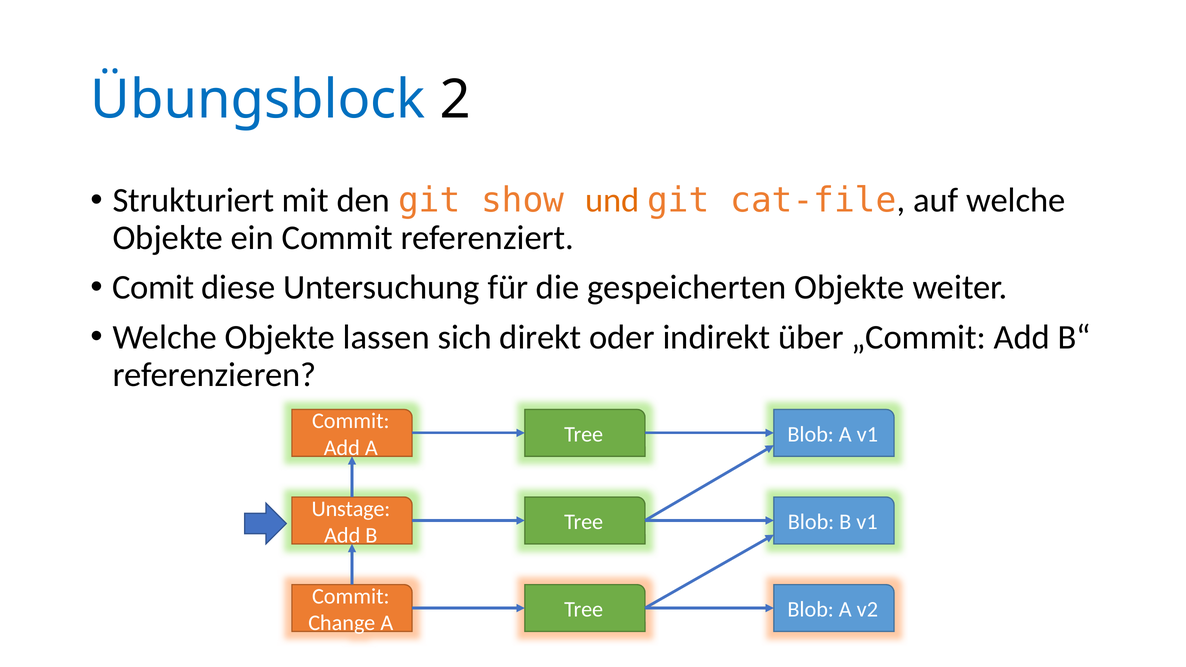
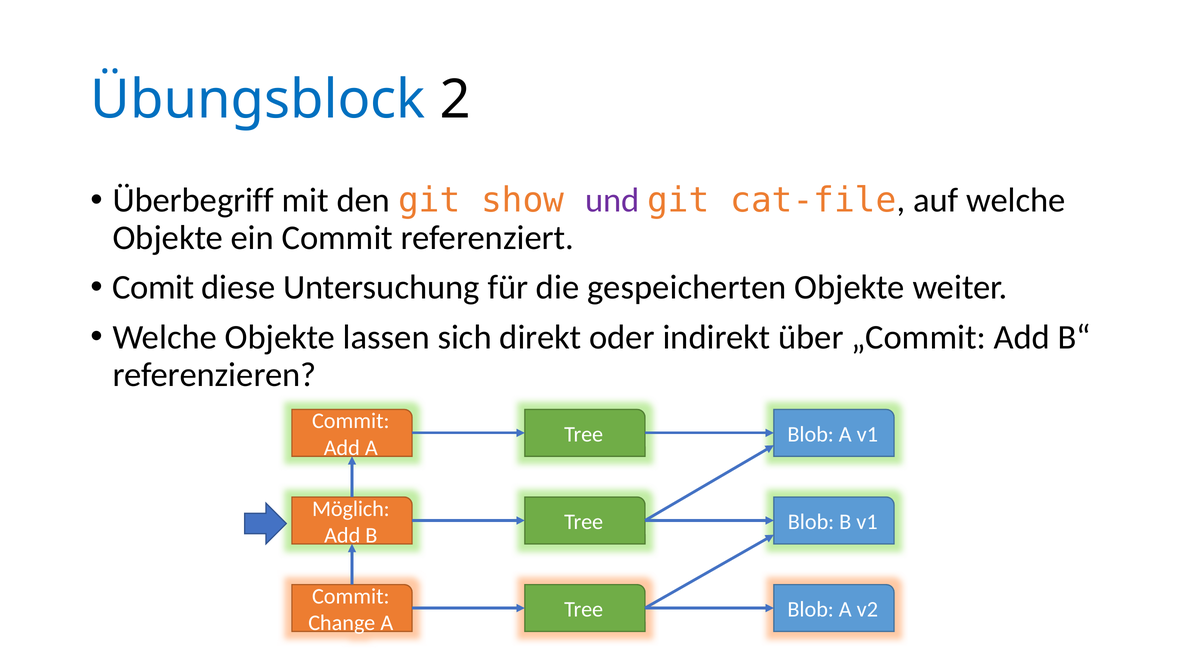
Strukturiert: Strukturiert -> Überbegriff
und colour: orange -> purple
Unstage: Unstage -> Möglich
